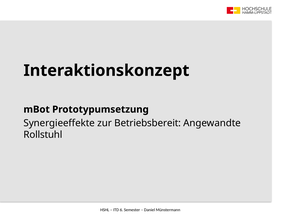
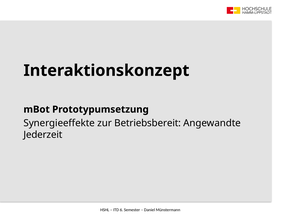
Rollstuhl: Rollstuhl -> Jederzeit
